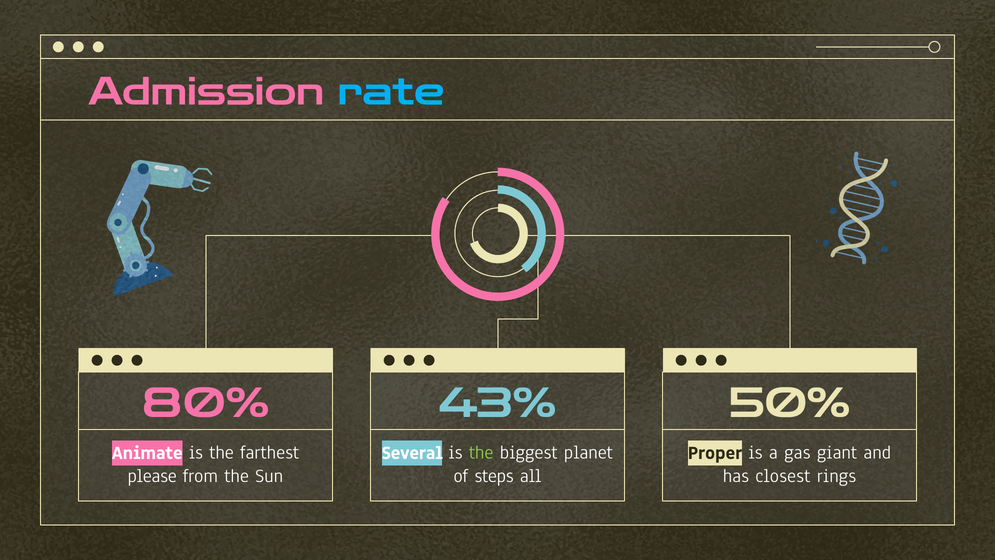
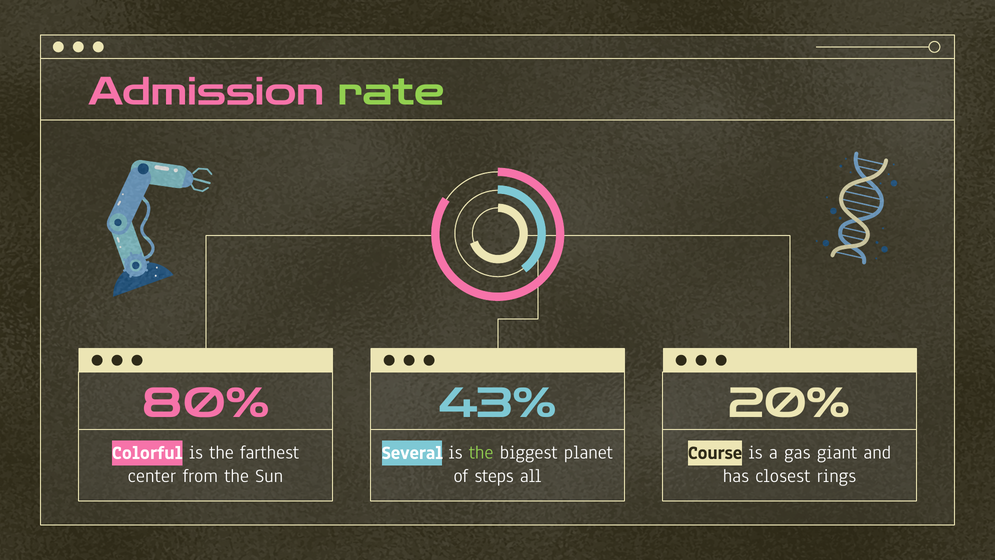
rate colour: light blue -> light green
50%: 50% -> 20%
Animate: Animate -> Colorful
Proper: Proper -> Course
please: please -> center
